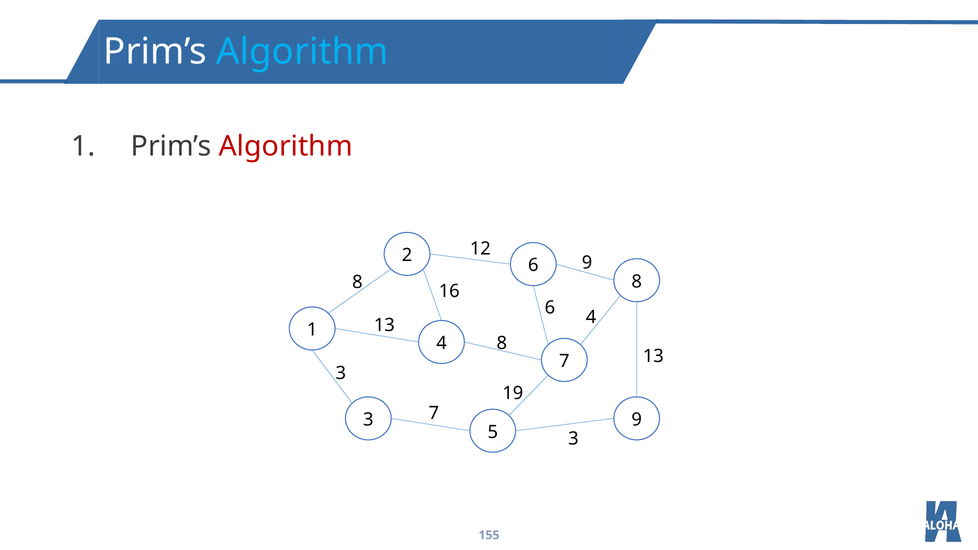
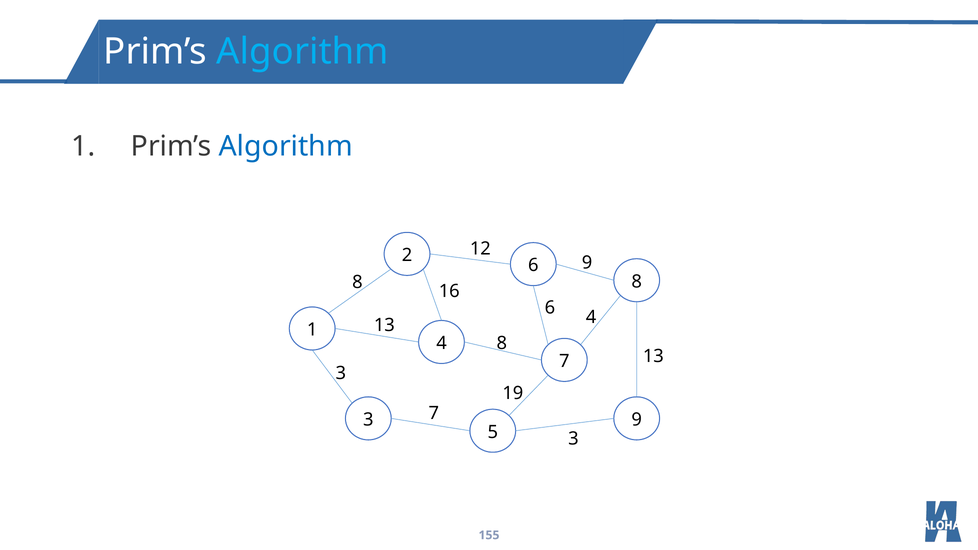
Algorithm at (286, 147) colour: red -> blue
